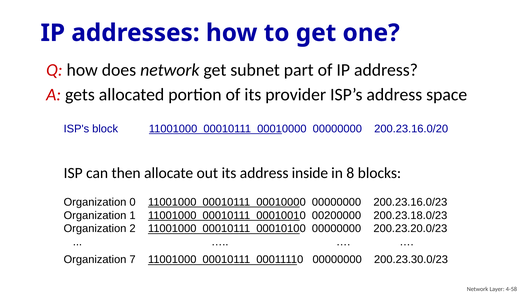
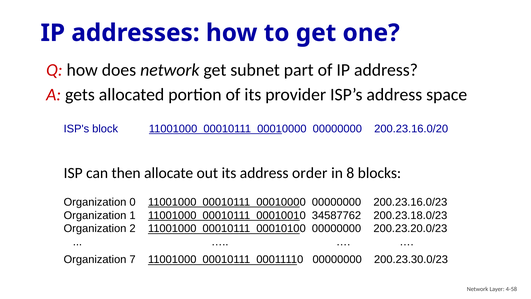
inside: inside -> order
00200000: 00200000 -> 34587762
